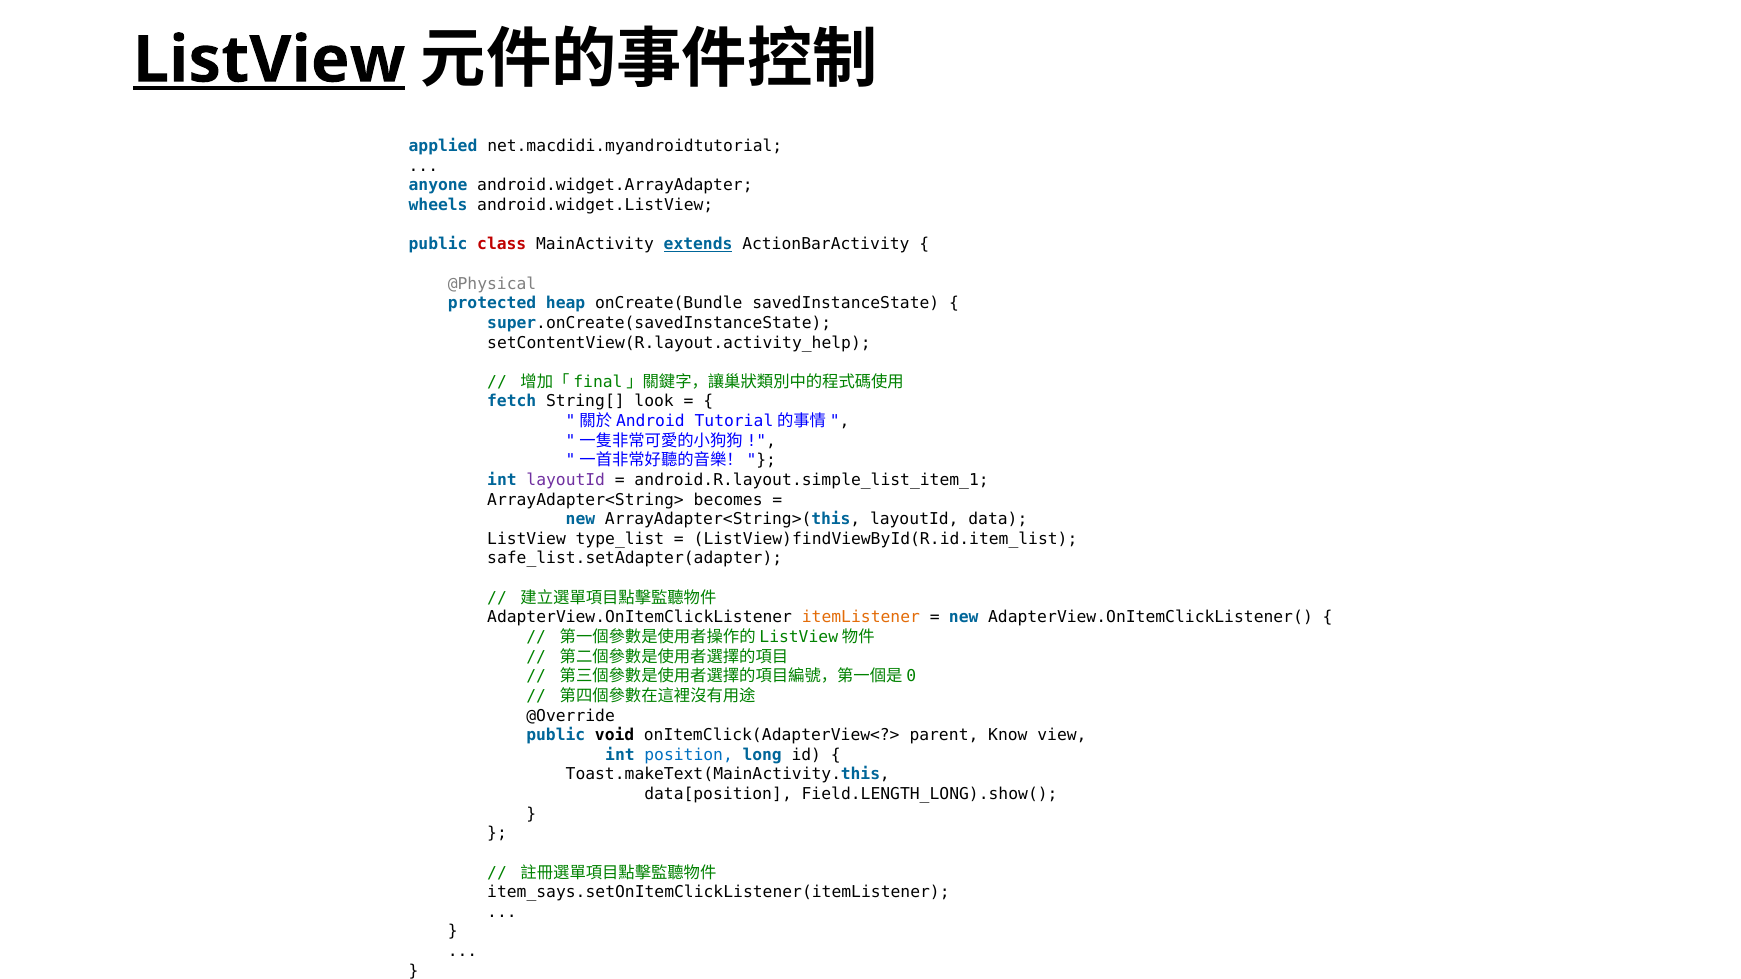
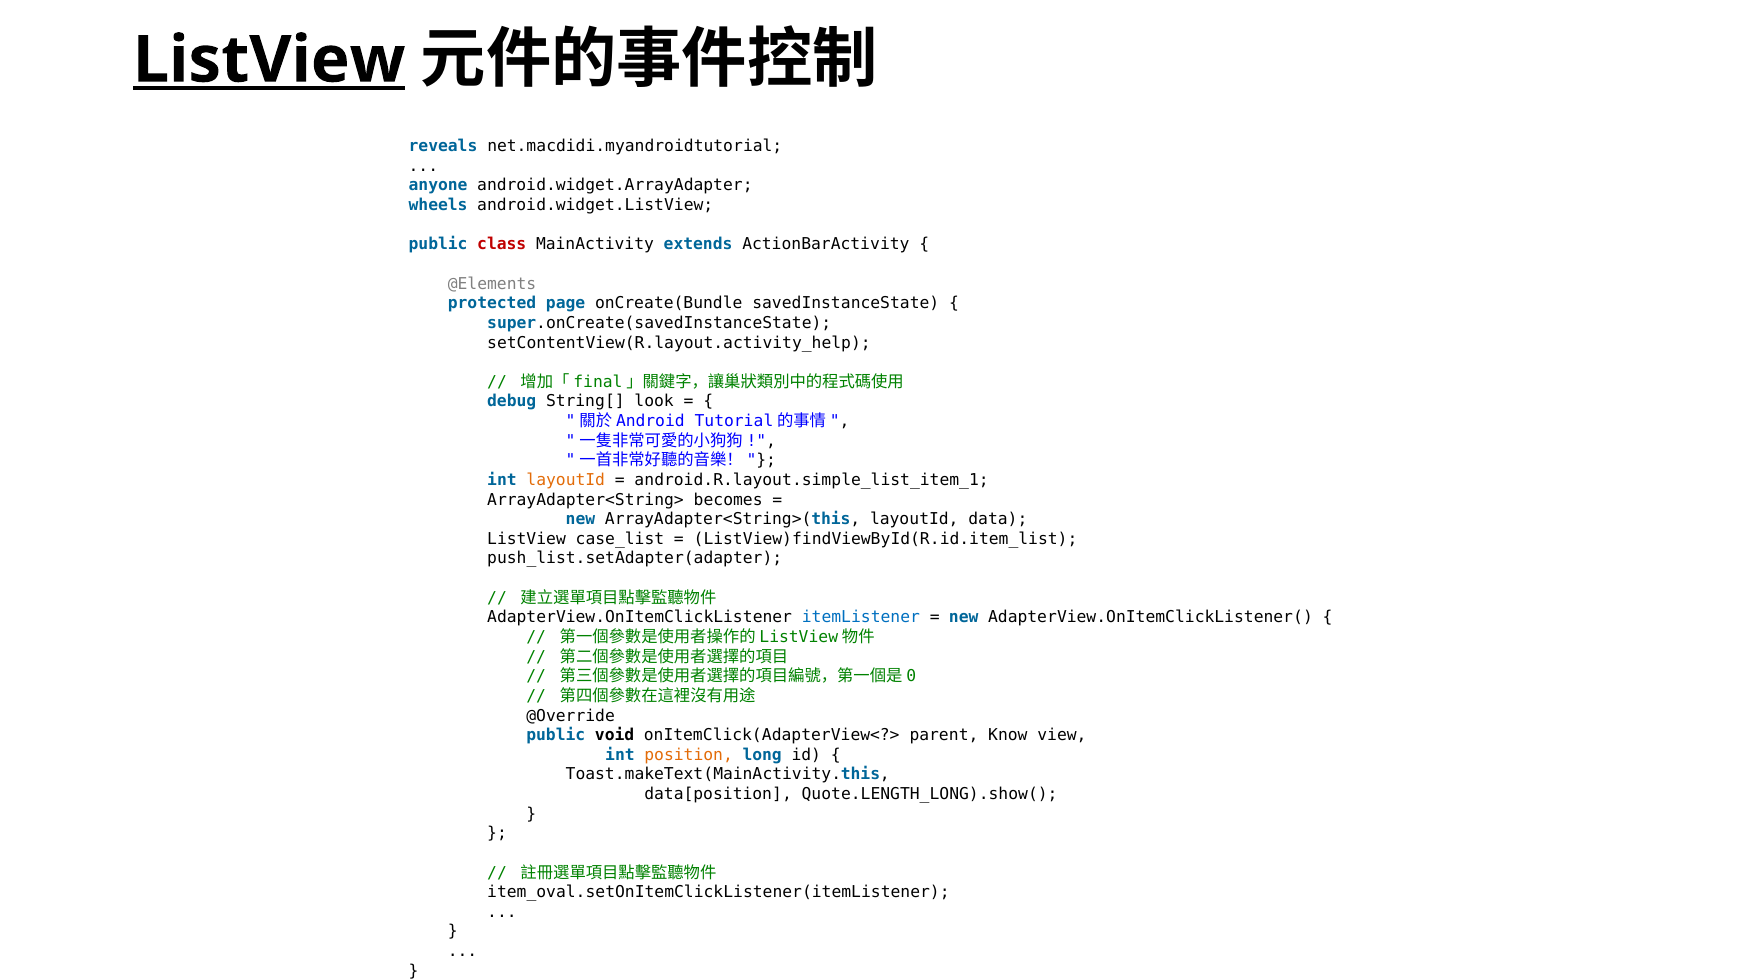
applied: applied -> reveals
extends underline: present -> none
@Physical: @Physical -> @Elements
heap: heap -> page
fetch: fetch -> debug
layoutId at (566, 480) colour: purple -> orange
type_list: type_list -> case_list
safe_list.setAdapter(adapter: safe_list.setAdapter(adapter -> push_list.setAdapter(adapter
itemListener colour: orange -> blue
position colour: blue -> orange
Field.LENGTH_LONG).show(: Field.LENGTH_LONG).show( -> Quote.LENGTH_LONG).show(
item_says.setOnItemClickListener(itemListener: item_says.setOnItemClickListener(itemListener -> item_oval.setOnItemClickListener(itemListener
